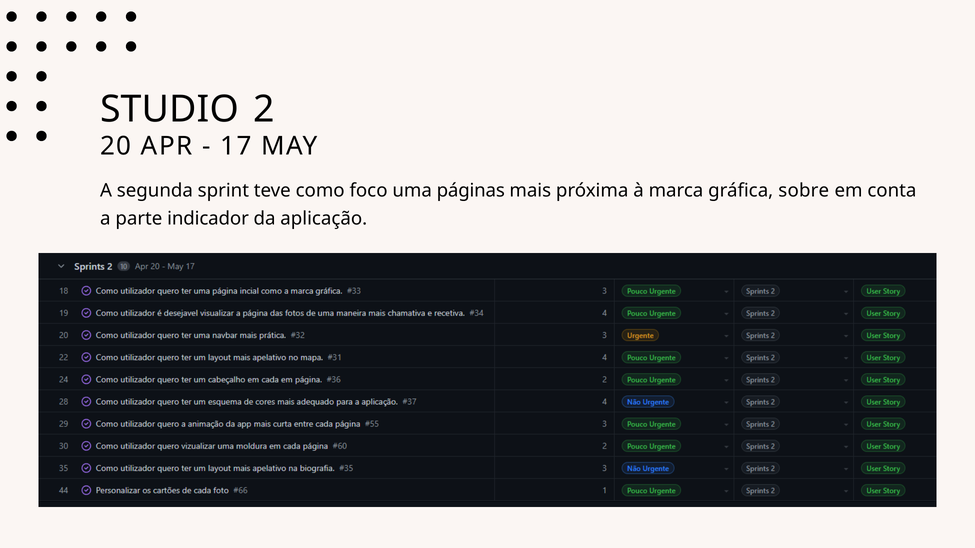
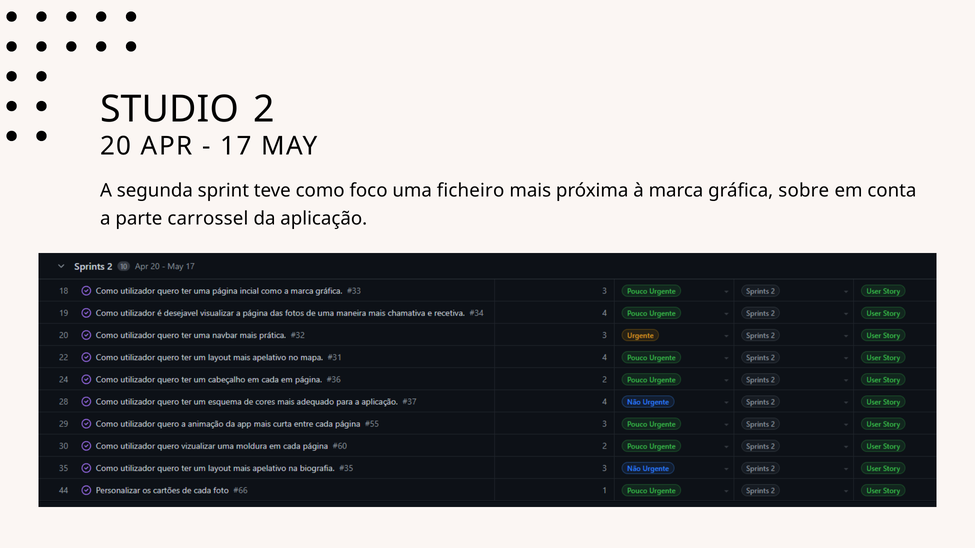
páginas: páginas -> ficheiro
indicador: indicador -> carrossel
